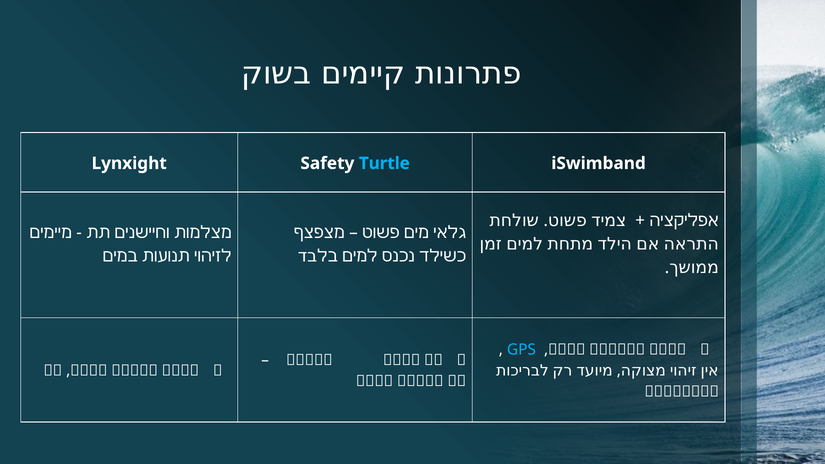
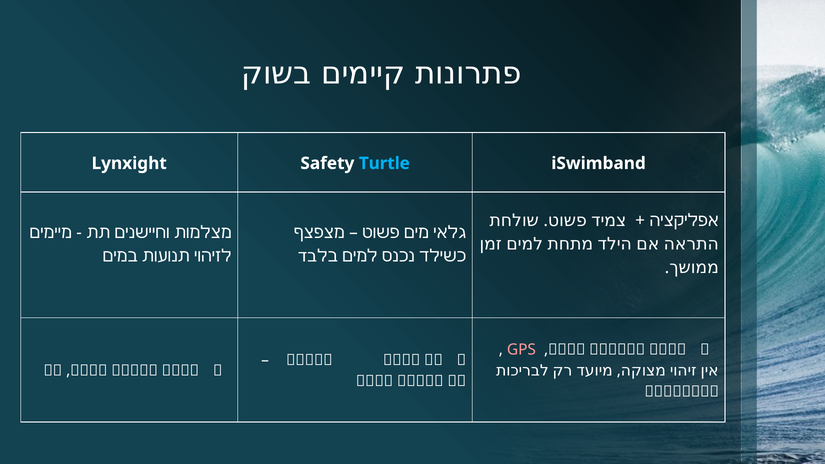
GPS colour: light blue -> pink
